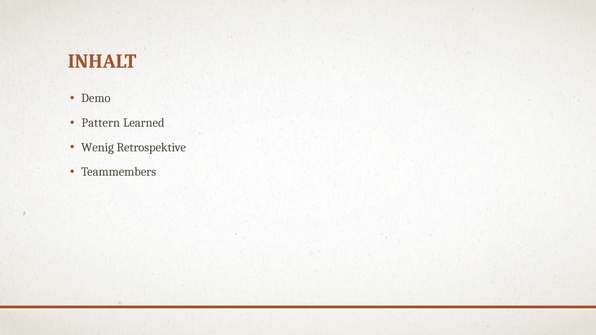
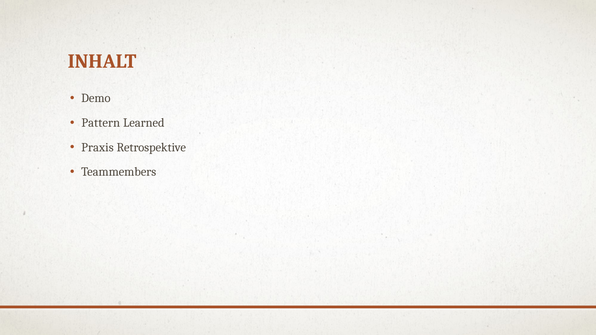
Wenig: Wenig -> Praxis
